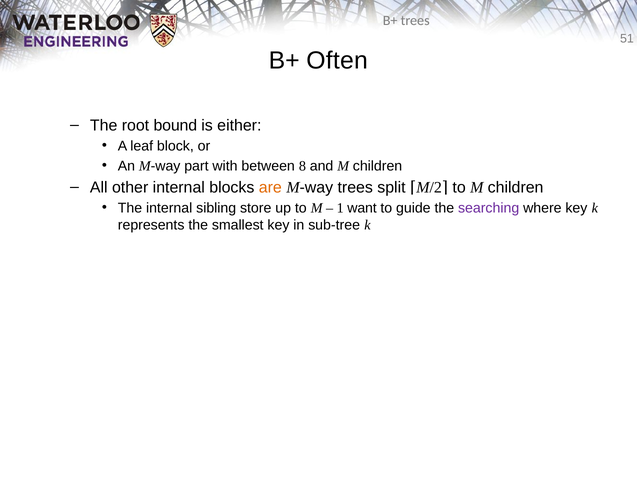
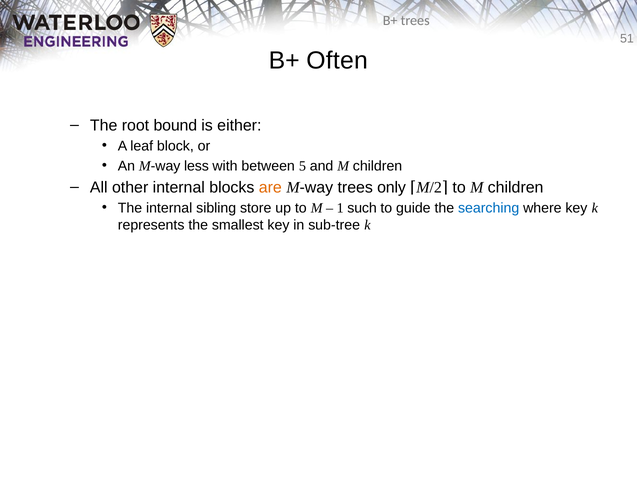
part: part -> less
8: 8 -> 5
split: split -> only
want: want -> such
searching colour: purple -> blue
